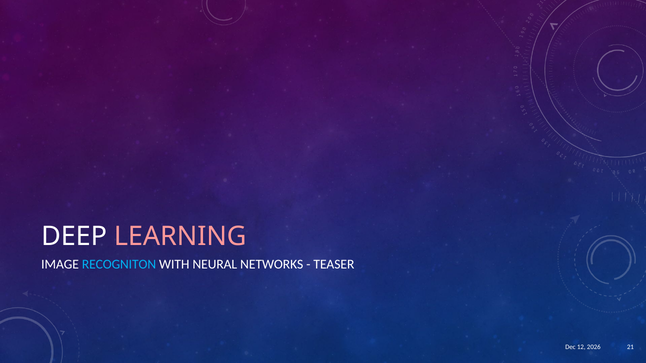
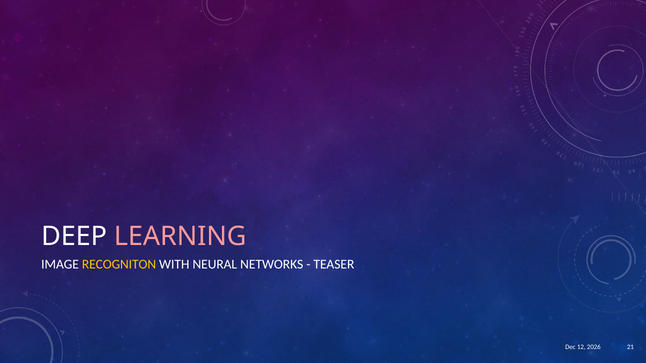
RECOGNITON colour: light blue -> yellow
